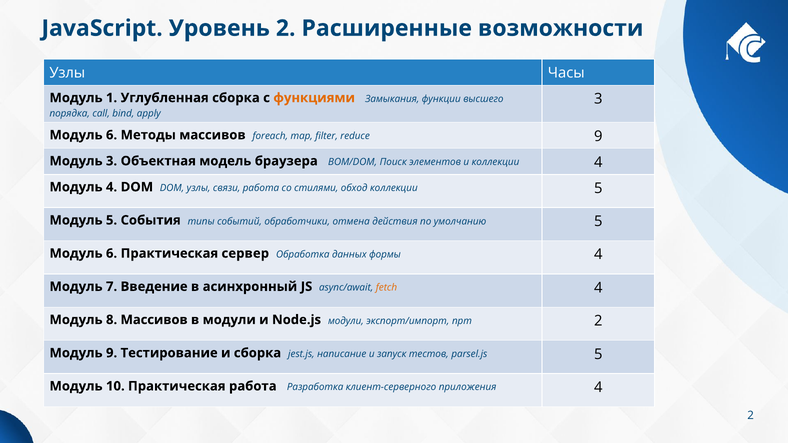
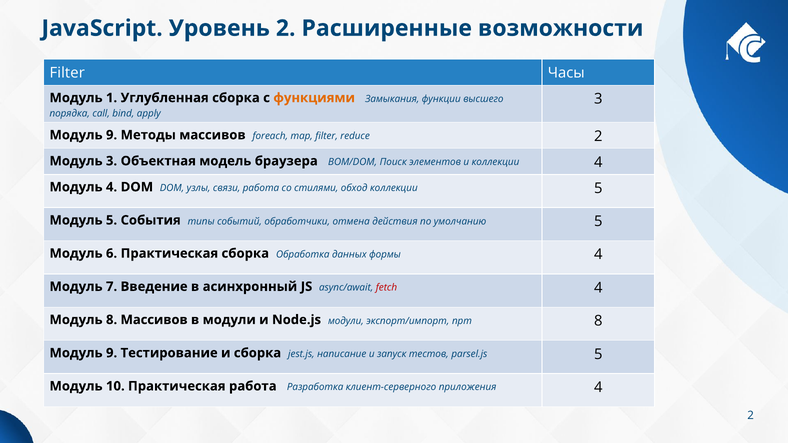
Узлы at (67, 73): Узлы -> Filter
6 at (112, 135): 6 -> 9
reduce 9: 9 -> 2
Практическая сервер: сервер -> сборка
fetch colour: orange -> red
npm 2: 2 -> 8
